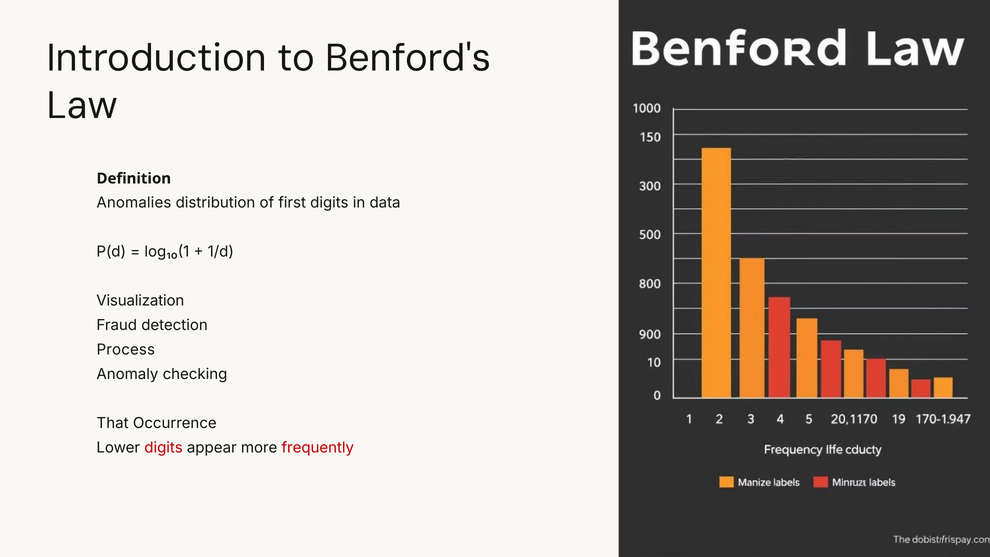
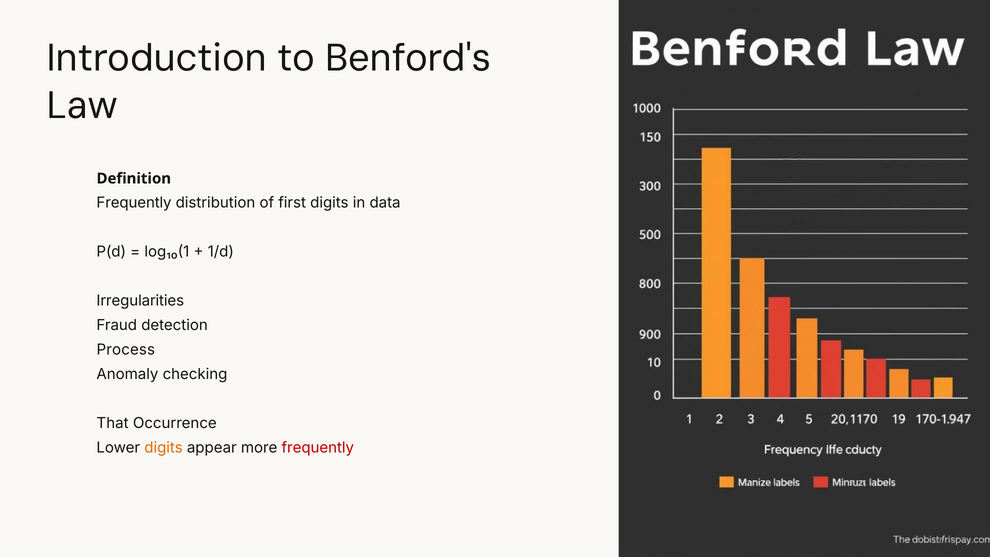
Anomalies at (134, 203): Anomalies -> Frequently
Visualization: Visualization -> Irregularities
digits at (164, 448) colour: red -> orange
